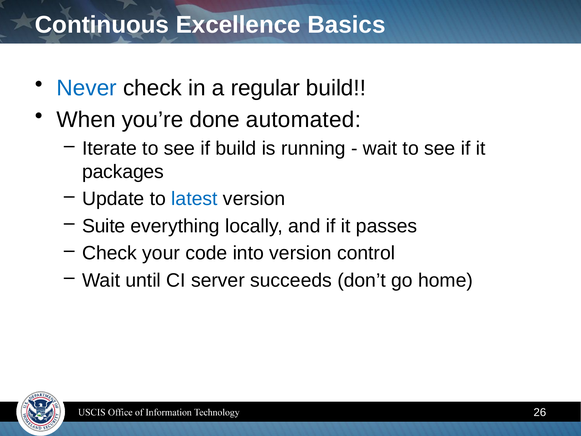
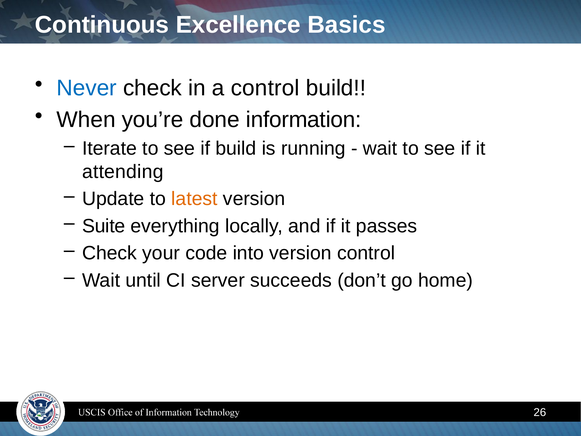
a regular: regular -> control
automated: automated -> information
packages: packages -> attending
latest colour: blue -> orange
